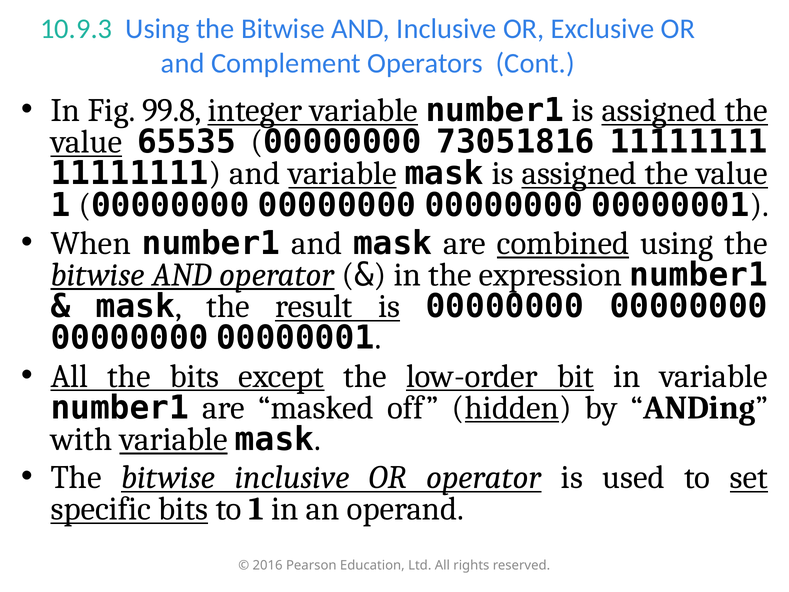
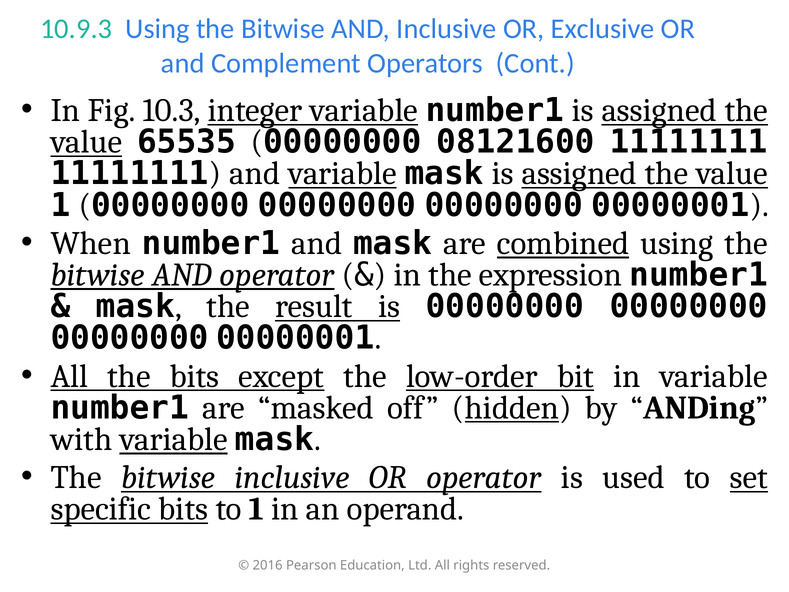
99.8: 99.8 -> 10.3
73051816: 73051816 -> 08121600
